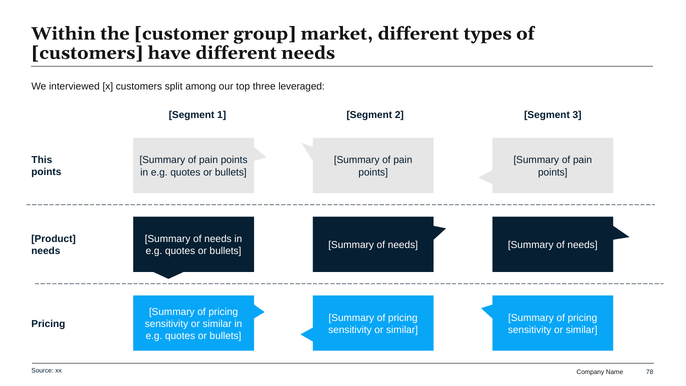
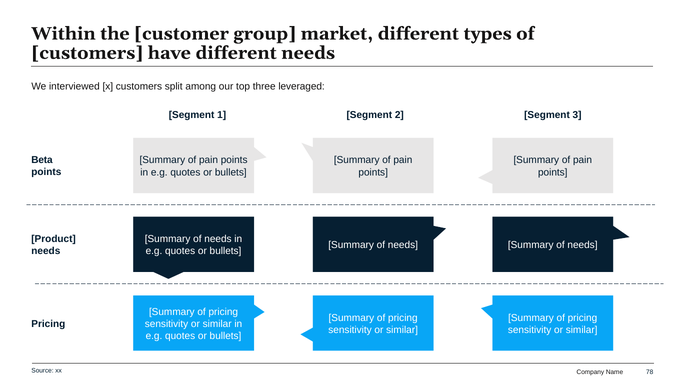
This: This -> Beta
